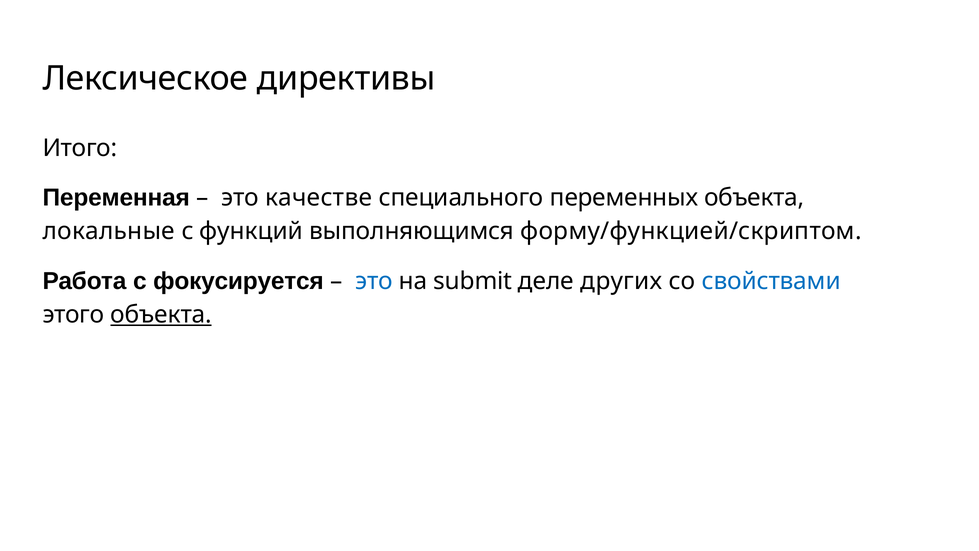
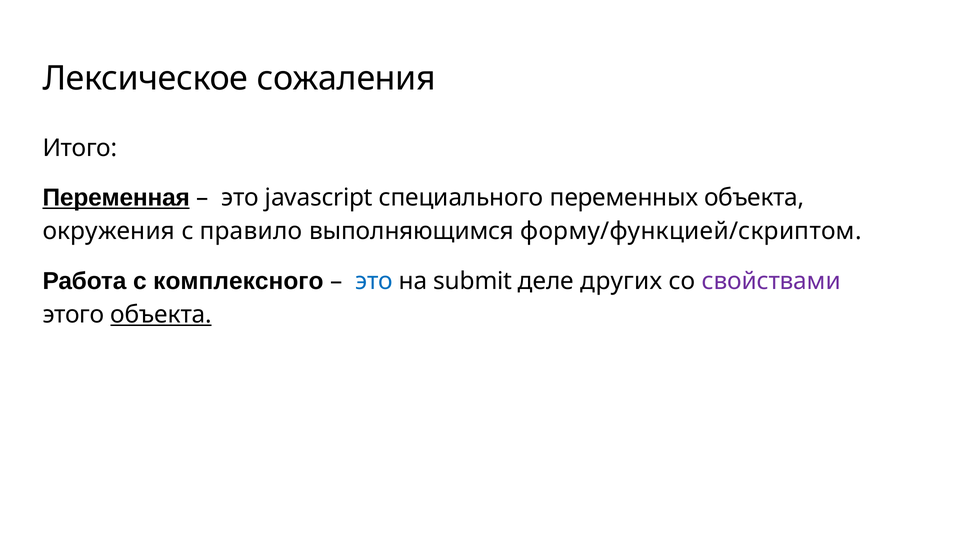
директивы: директивы -> сожаления
Переменная underline: none -> present
качестве: качестве -> javascript
локальные: локальные -> окружения
функций: функций -> правило
фокусируется: фокусируется -> комплексного
свойствами colour: blue -> purple
